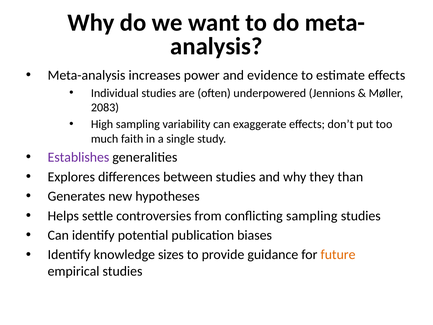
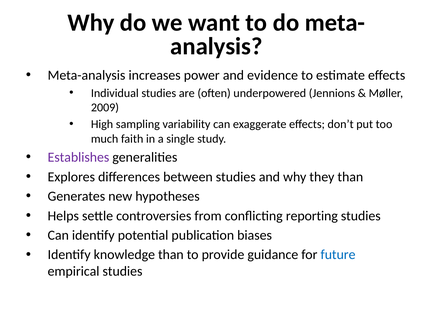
2083: 2083 -> 2009
conflicting sampling: sampling -> reporting
knowledge sizes: sizes -> than
future colour: orange -> blue
